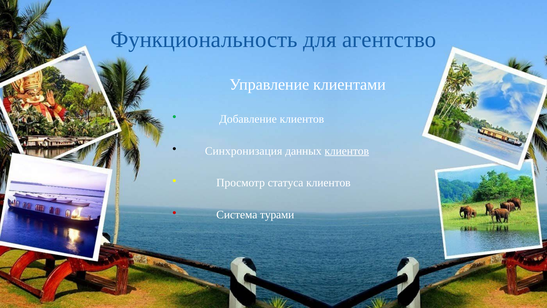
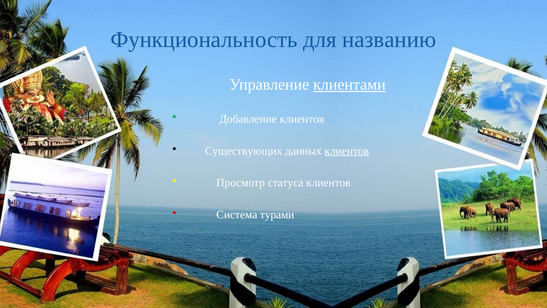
агентство: агентство -> названию
клиентами underline: none -> present
Синхронизация: Синхронизация -> Существующих
